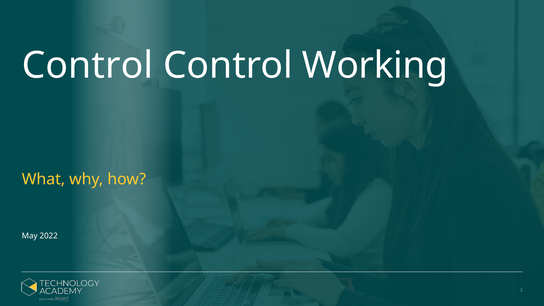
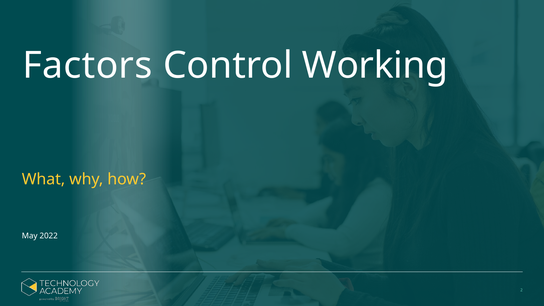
Control at (87, 65): Control -> Factors
